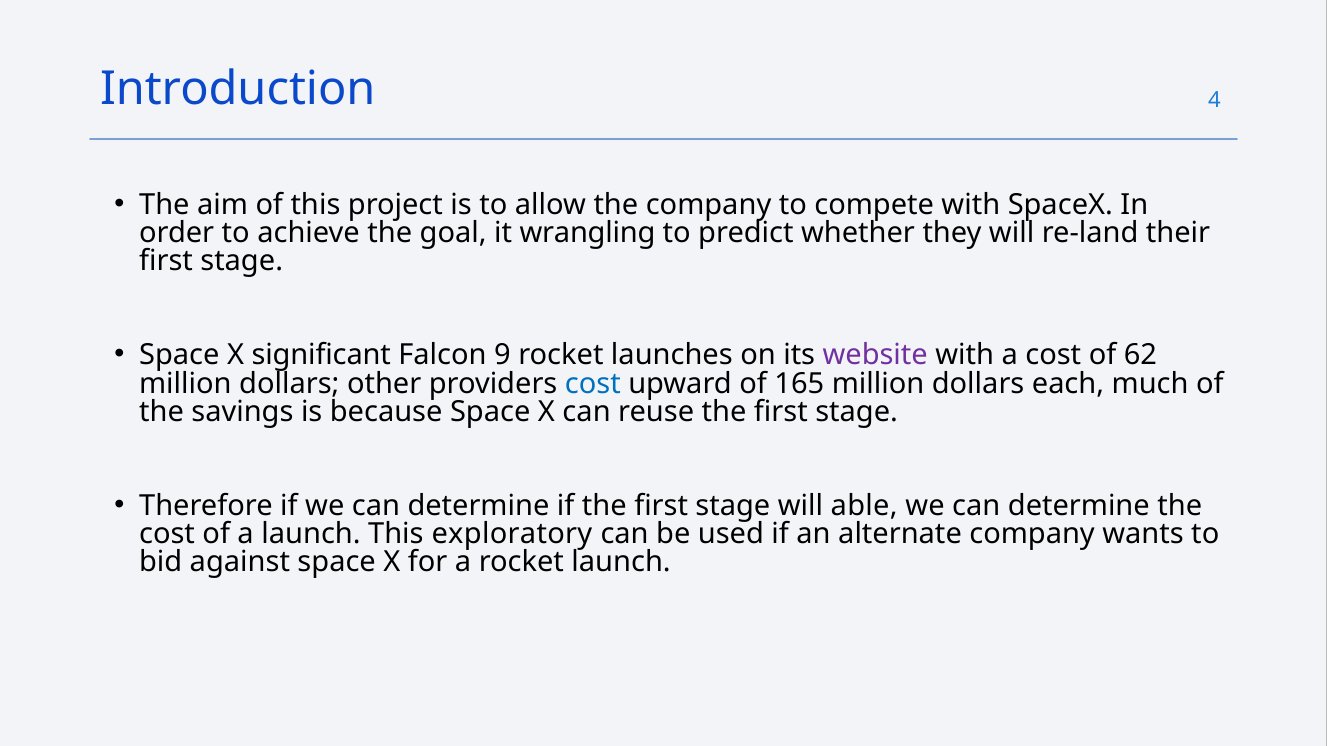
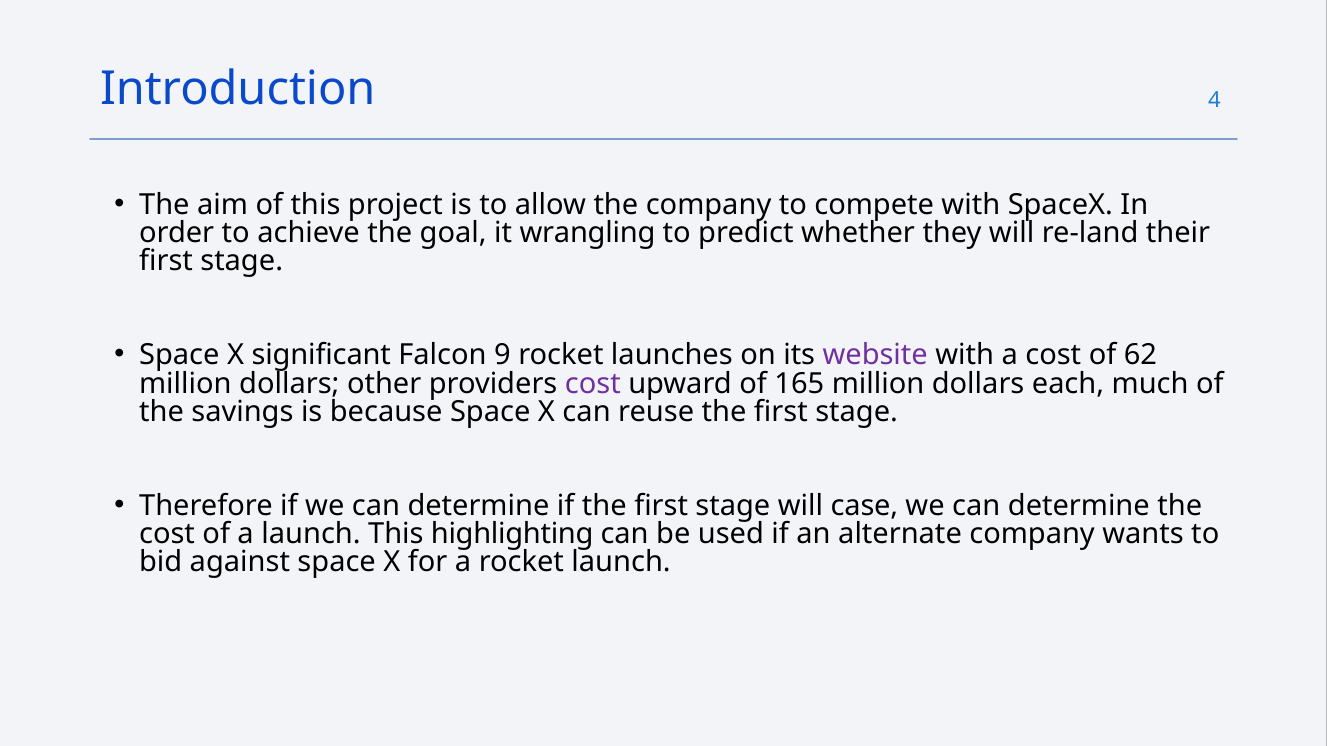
cost at (593, 384) colour: blue -> purple
able: able -> case
exploratory: exploratory -> highlighting
